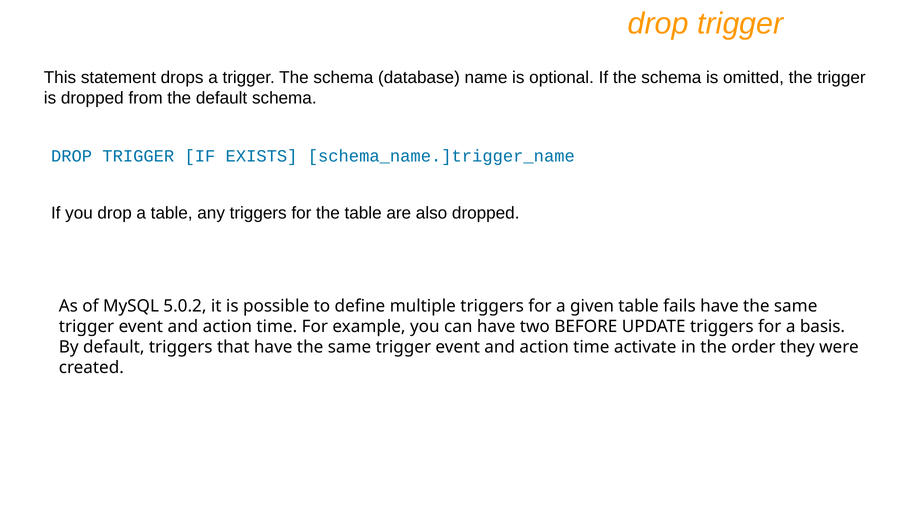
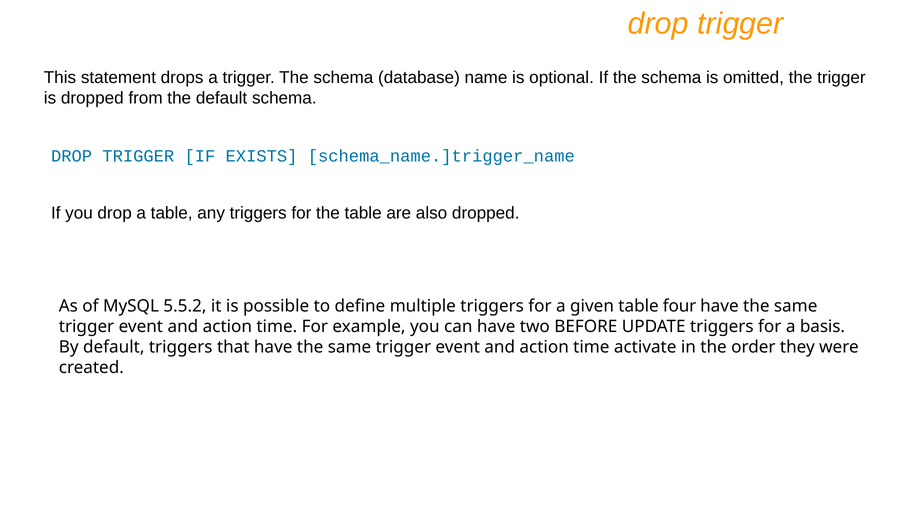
5.0.2: 5.0.2 -> 5.5.2
fails: fails -> four
